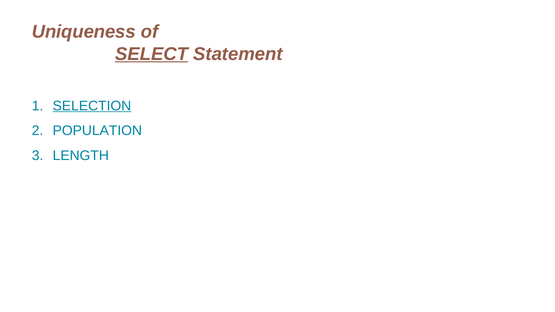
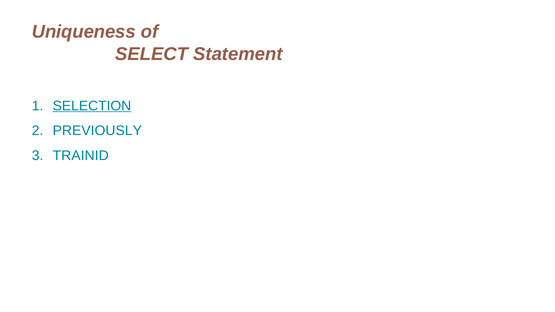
SELECT underline: present -> none
POPULATION: POPULATION -> PREVIOUSLY
LENGTH: LENGTH -> TRAINID
